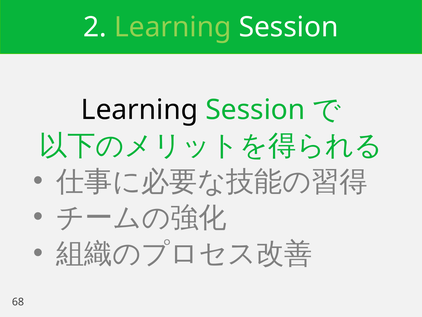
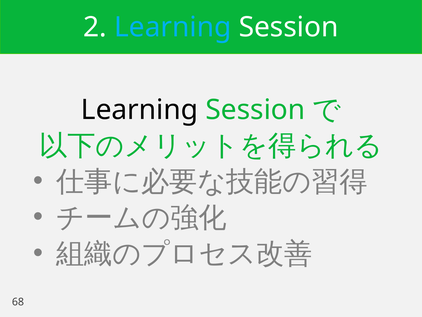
Learning at (173, 27) colour: light green -> light blue
